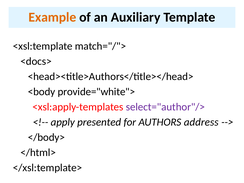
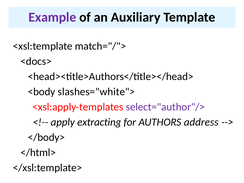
Example colour: orange -> purple
provide="white">: provide="white"> -> slashes="white">
presented: presented -> extracting
